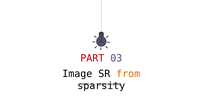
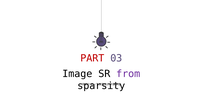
from colour: orange -> purple
